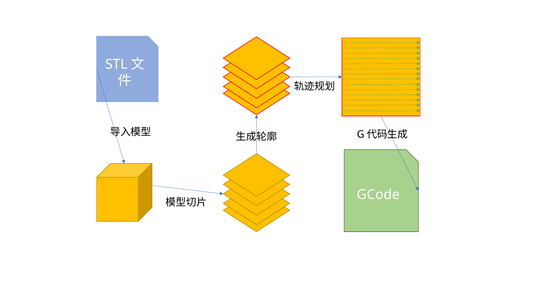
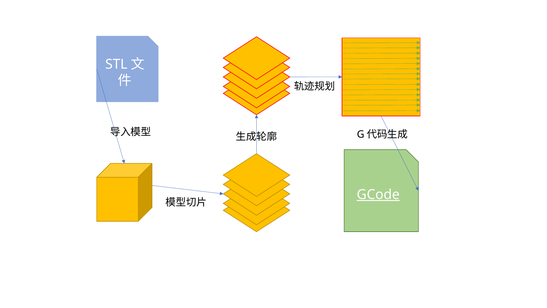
GCode underline: none -> present
